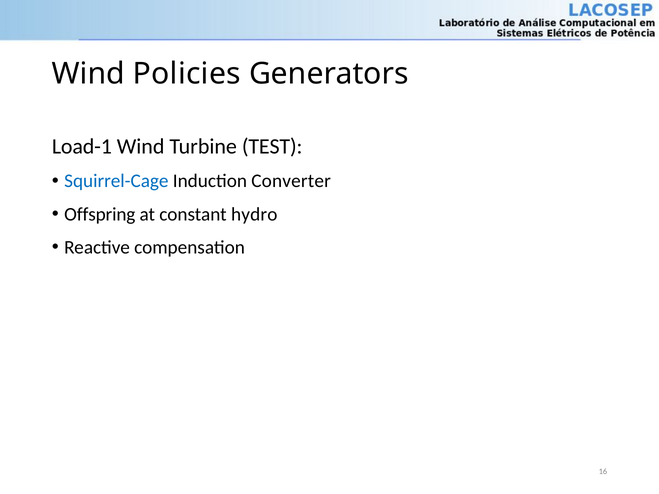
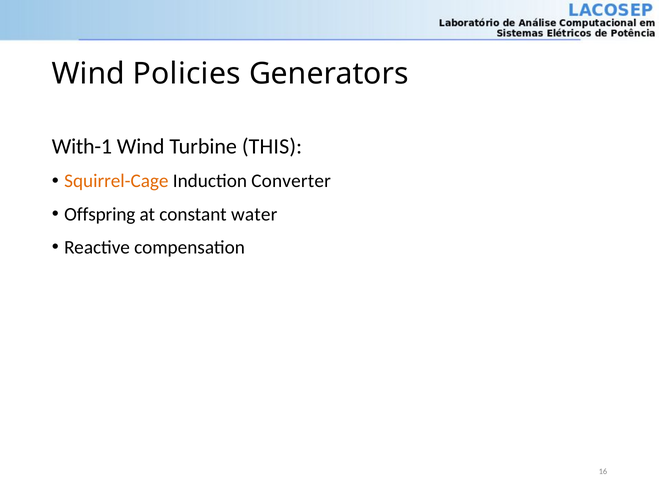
Load-1: Load-1 -> With-1
TEST: TEST -> THIS
Squirrel-Cage colour: blue -> orange
hydro: hydro -> water
